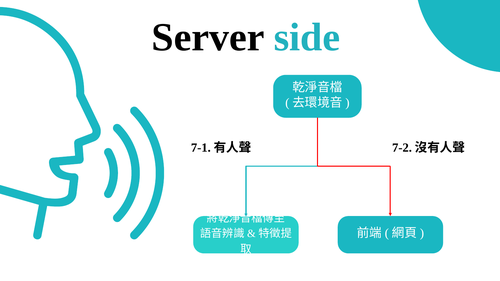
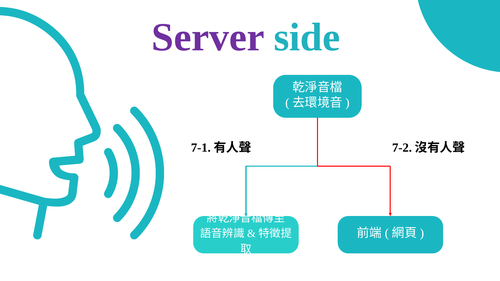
Server colour: black -> purple
